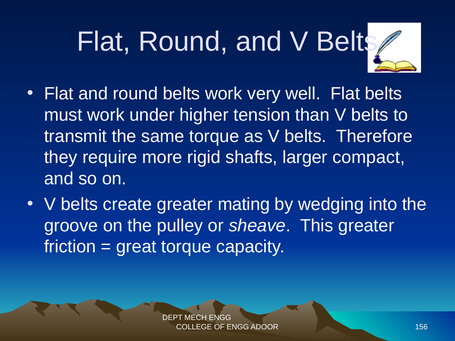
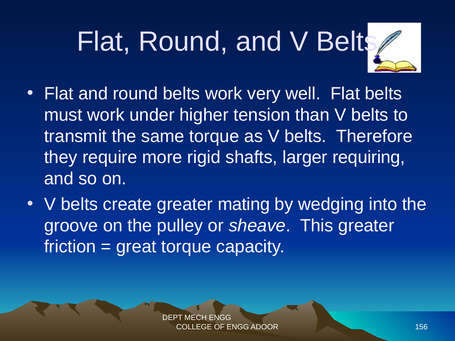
compact: compact -> requiring
